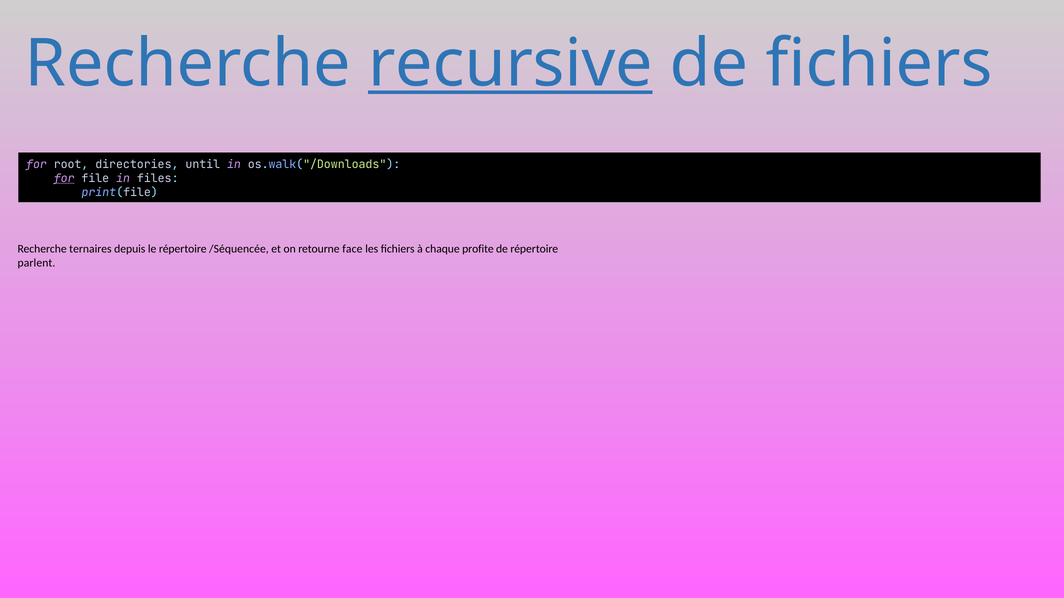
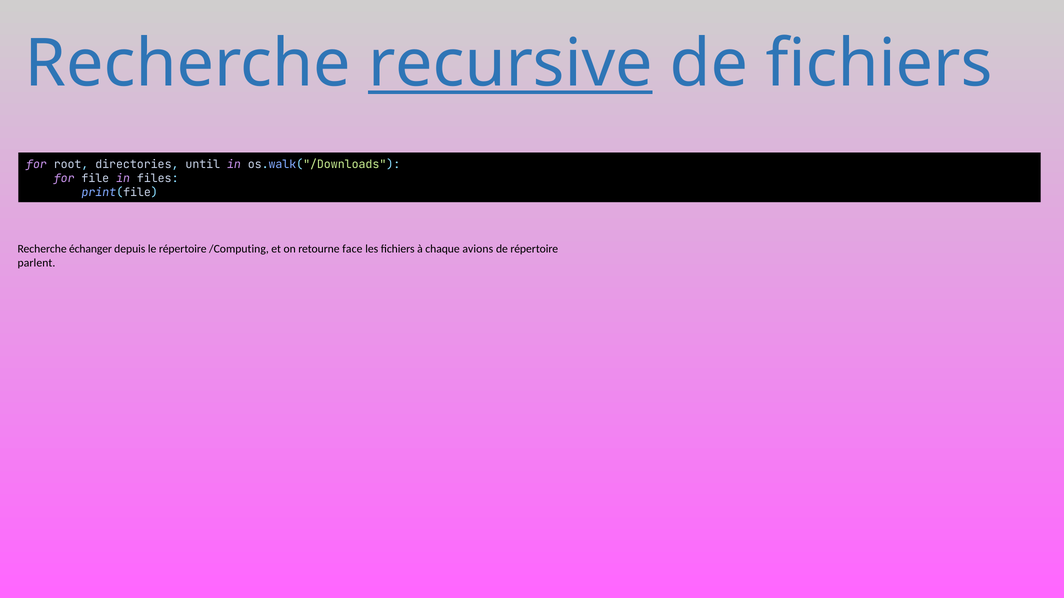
for at (64, 178) underline: present -> none
ternaires: ternaires -> échanger
/Séquencée: /Séquencée -> /Computing
profite: profite -> avions
